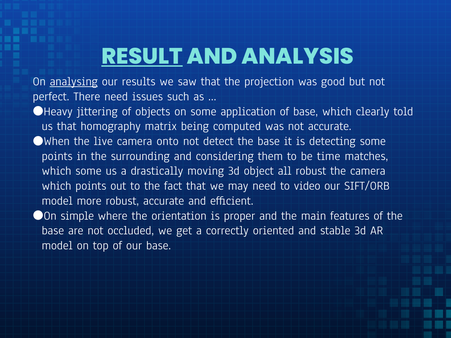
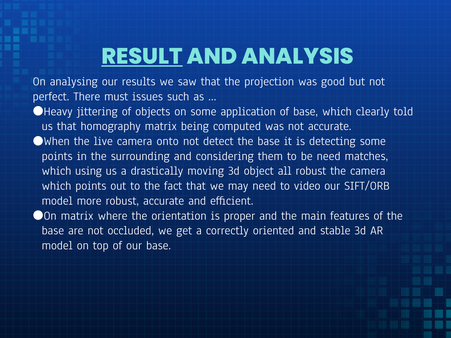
analysing underline: present -> none
There need: need -> must
be time: time -> need
which some: some -> using
On simple: simple -> matrix
